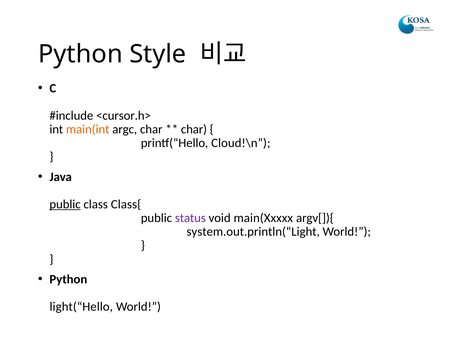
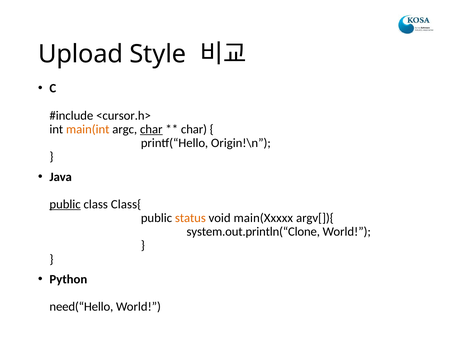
Python at (80, 54): Python -> Upload
char at (151, 129) underline: none -> present
Cloud!\n: Cloud!\n -> Origin!\n
status colour: purple -> orange
system.out.println(“Light: system.out.println(“Light -> system.out.println(“Clone
light(“Hello: light(“Hello -> need(“Hello
